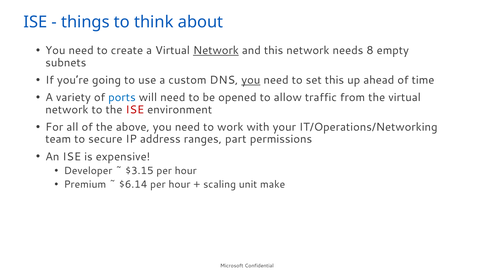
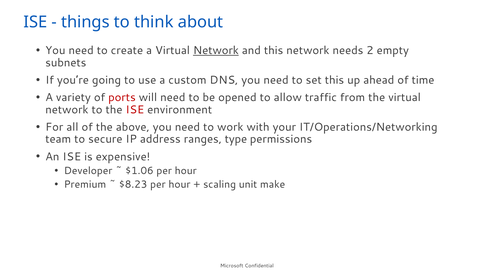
8: 8 -> 2
you at (251, 80) underline: present -> none
ports colour: blue -> red
part: part -> type
$3.15: $3.15 -> $1.06
$6.14: $6.14 -> $8.23
